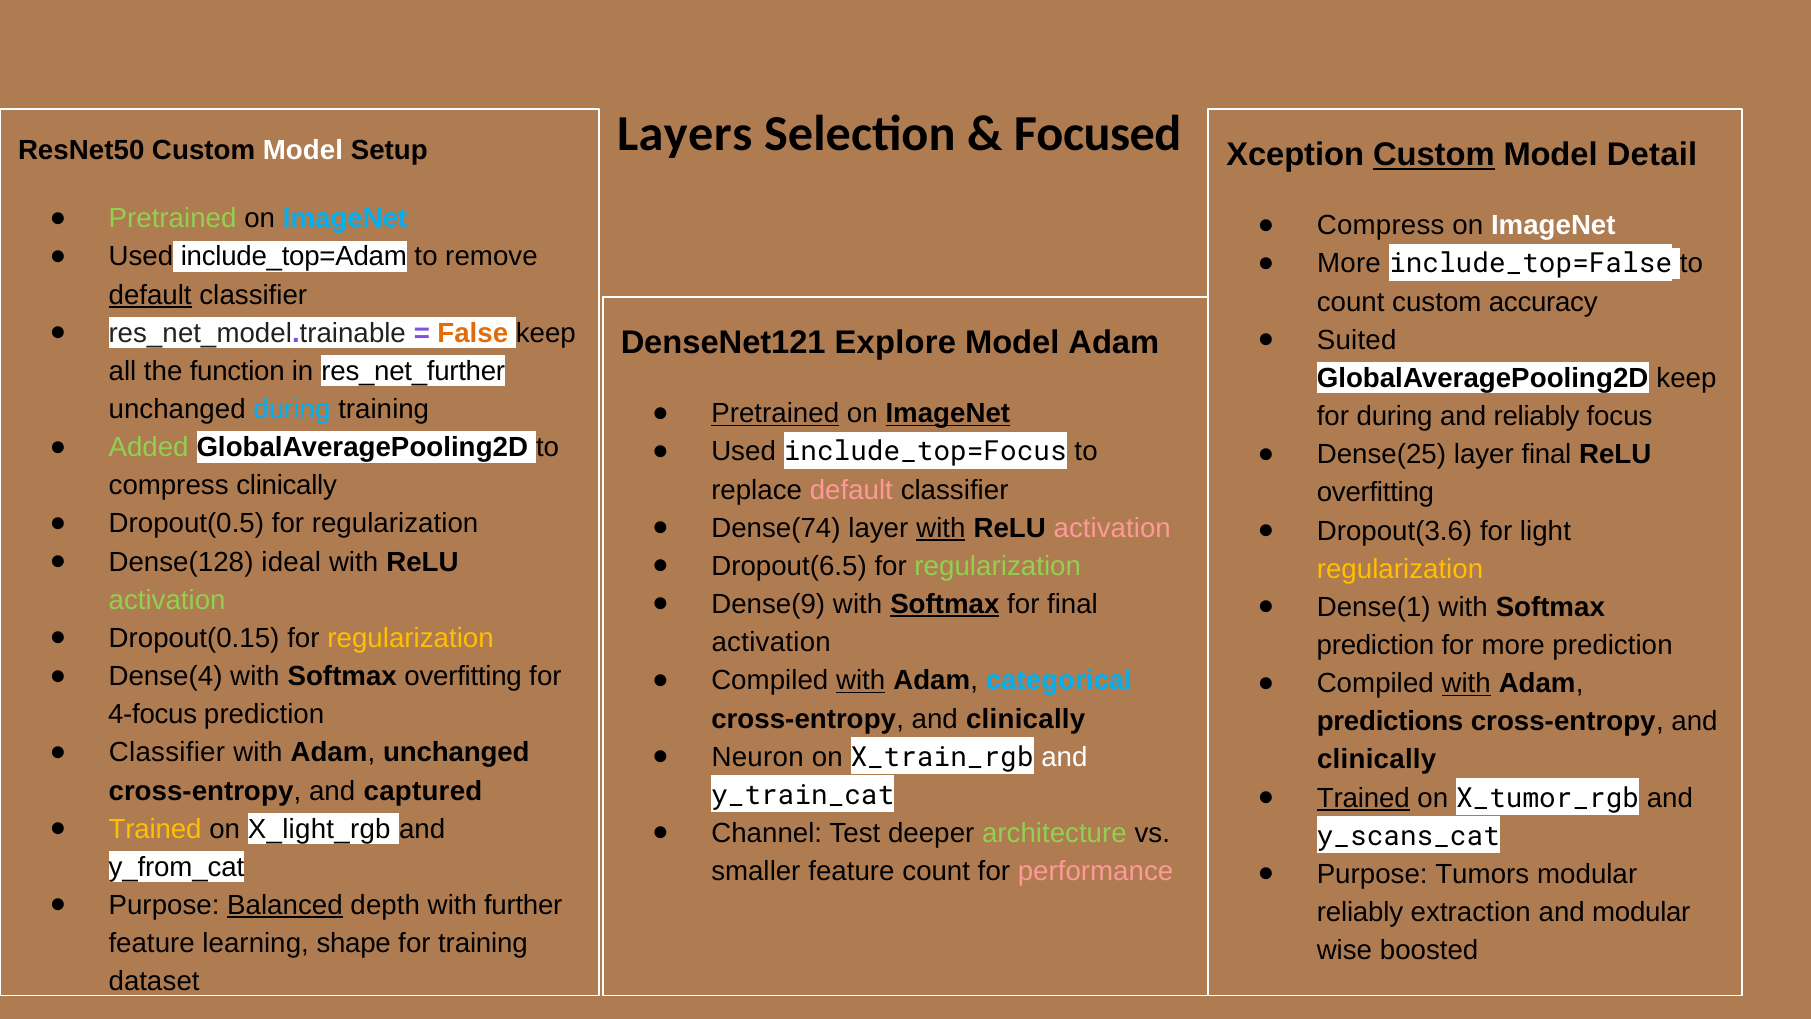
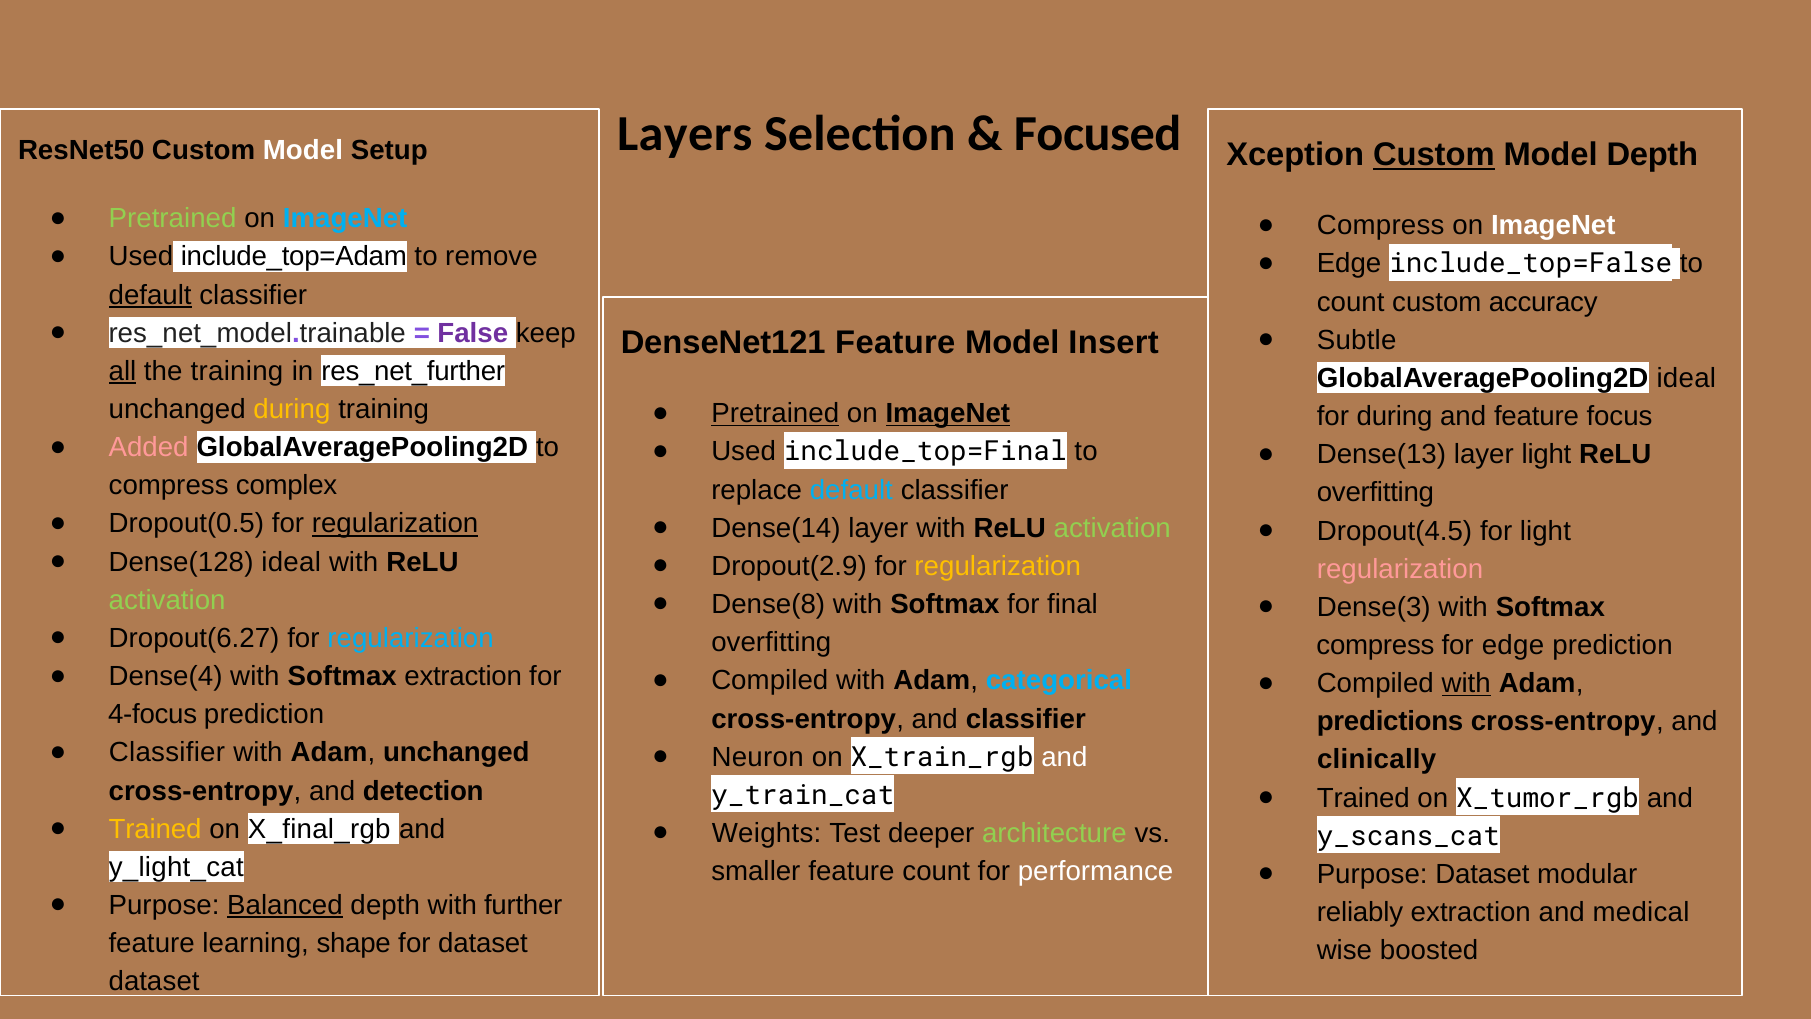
Model Detail: Detail -> Depth
More at (1349, 264): More -> Edge
False colour: orange -> purple
Suited: Suited -> Subtle
DenseNet121 Explore: Explore -> Feature
Model Adam: Adam -> Insert
all underline: none -> present
the function: function -> training
GlobalAveragePooling2D keep: keep -> ideal
during at (292, 409) colour: light blue -> yellow
and reliably: reliably -> feature
Added colour: light green -> pink
include_top=Focus: include_top=Focus -> include_top=Final
Dense(25: Dense(25 -> Dense(13
layer final: final -> light
compress clinically: clinically -> complex
default at (851, 490) colour: pink -> light blue
regularization at (395, 524) underline: none -> present
Dense(74: Dense(74 -> Dense(14
with at (941, 528) underline: present -> none
activation at (1112, 528) colour: pink -> light green
Dropout(3.6: Dropout(3.6 -> Dropout(4.5
Dropout(6.5: Dropout(6.5 -> Dropout(2.9
regularization at (998, 566) colour: light green -> yellow
regularization at (1400, 569) colour: yellow -> pink
Dense(9: Dense(9 -> Dense(8
Softmax at (945, 604) underline: present -> none
Dense(1: Dense(1 -> Dense(3
Dropout(0.15: Dropout(0.15 -> Dropout(6.27
regularization at (411, 638) colour: yellow -> light blue
activation at (771, 642): activation -> overfitting
prediction at (1375, 645): prediction -> compress
for more: more -> edge
Softmax overfitting: overfitting -> extraction
with at (861, 681) underline: present -> none
clinically at (1026, 719): clinically -> classifier
captured: captured -> detection
Trained at (1363, 798) underline: present -> none
X_light_rgb: X_light_rgb -> X_final_rgb
Channel: Channel -> Weights
y_from_cat: y_from_cat -> y_light_cat
performance colour: pink -> white
Purpose Tumors: Tumors -> Dataset
and modular: modular -> medical
for training: training -> dataset
